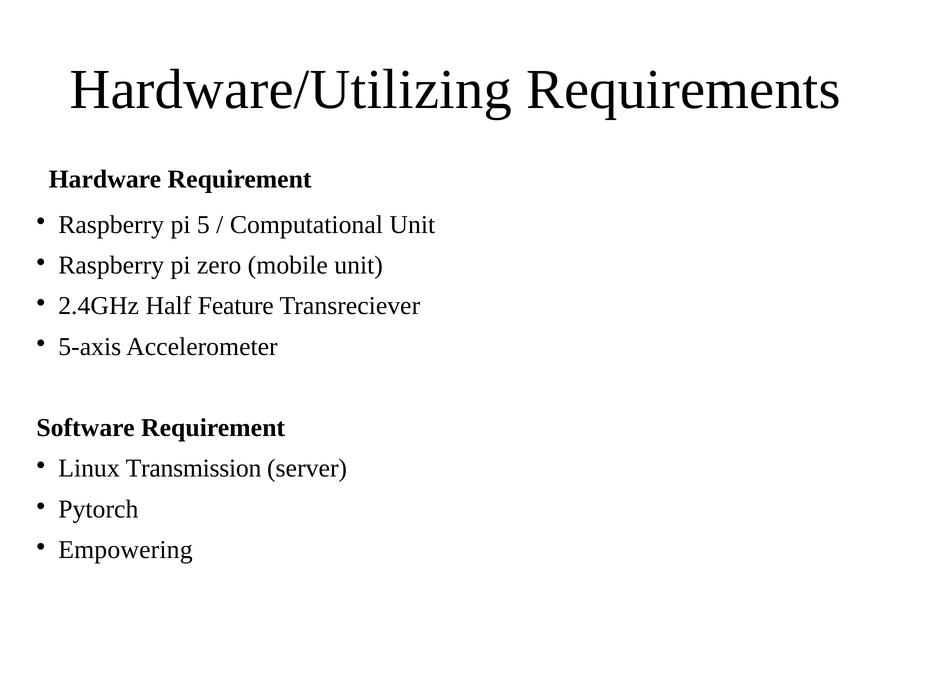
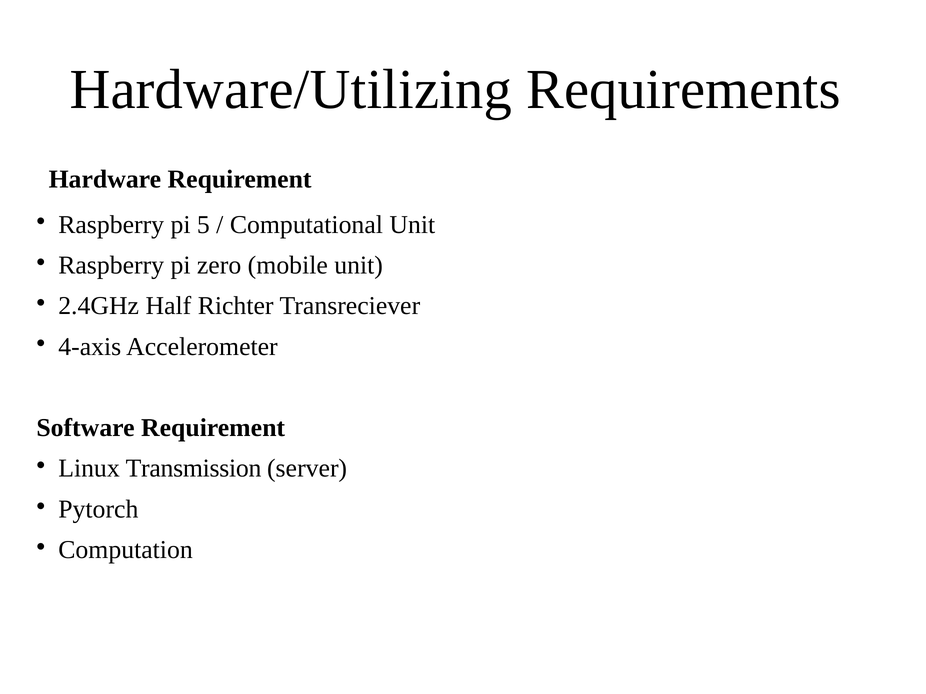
Feature: Feature -> Richter
5-axis: 5-axis -> 4-axis
Empowering: Empowering -> Computation
